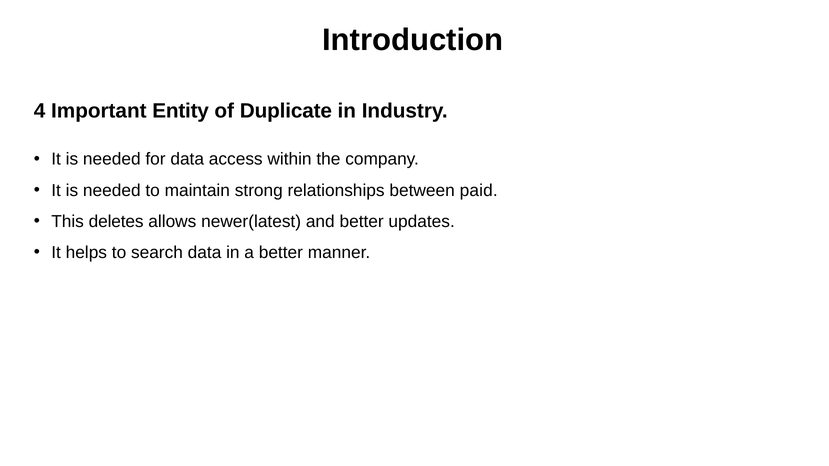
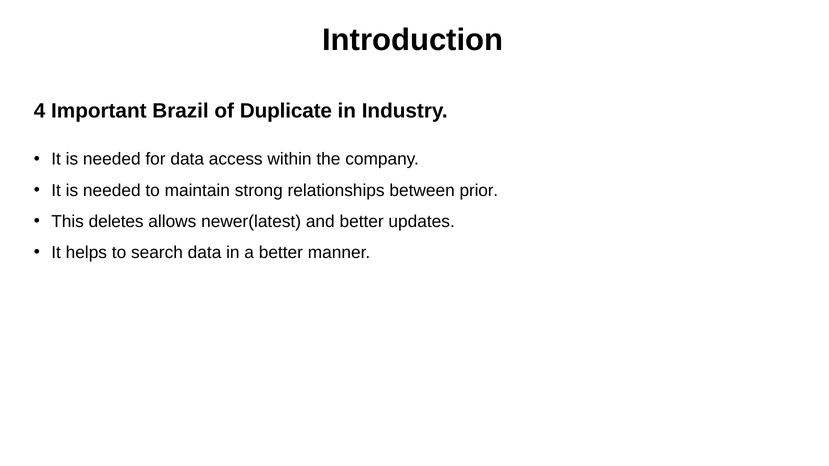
Entity: Entity -> Brazil
paid: paid -> prior
